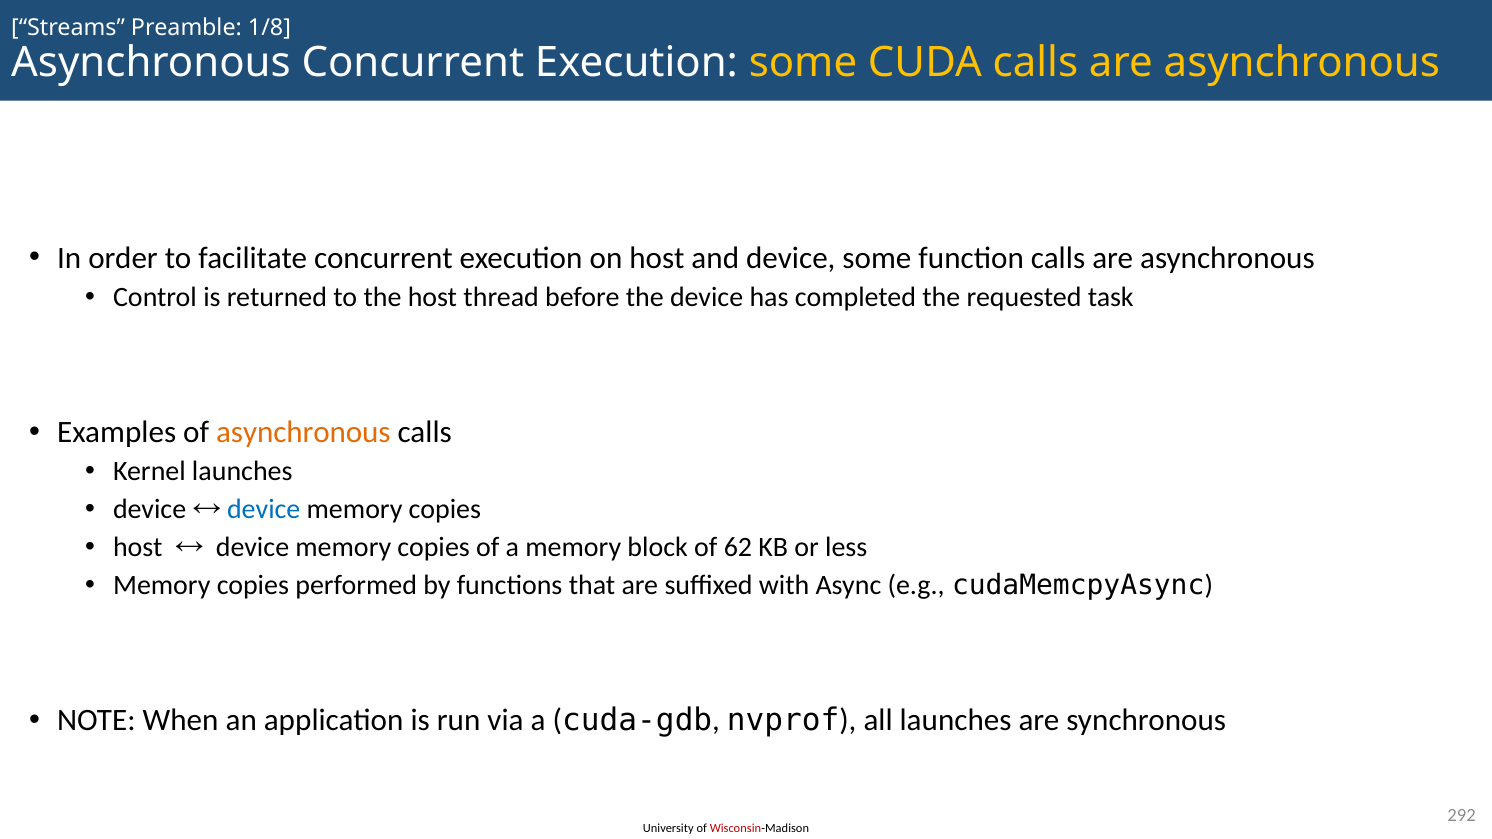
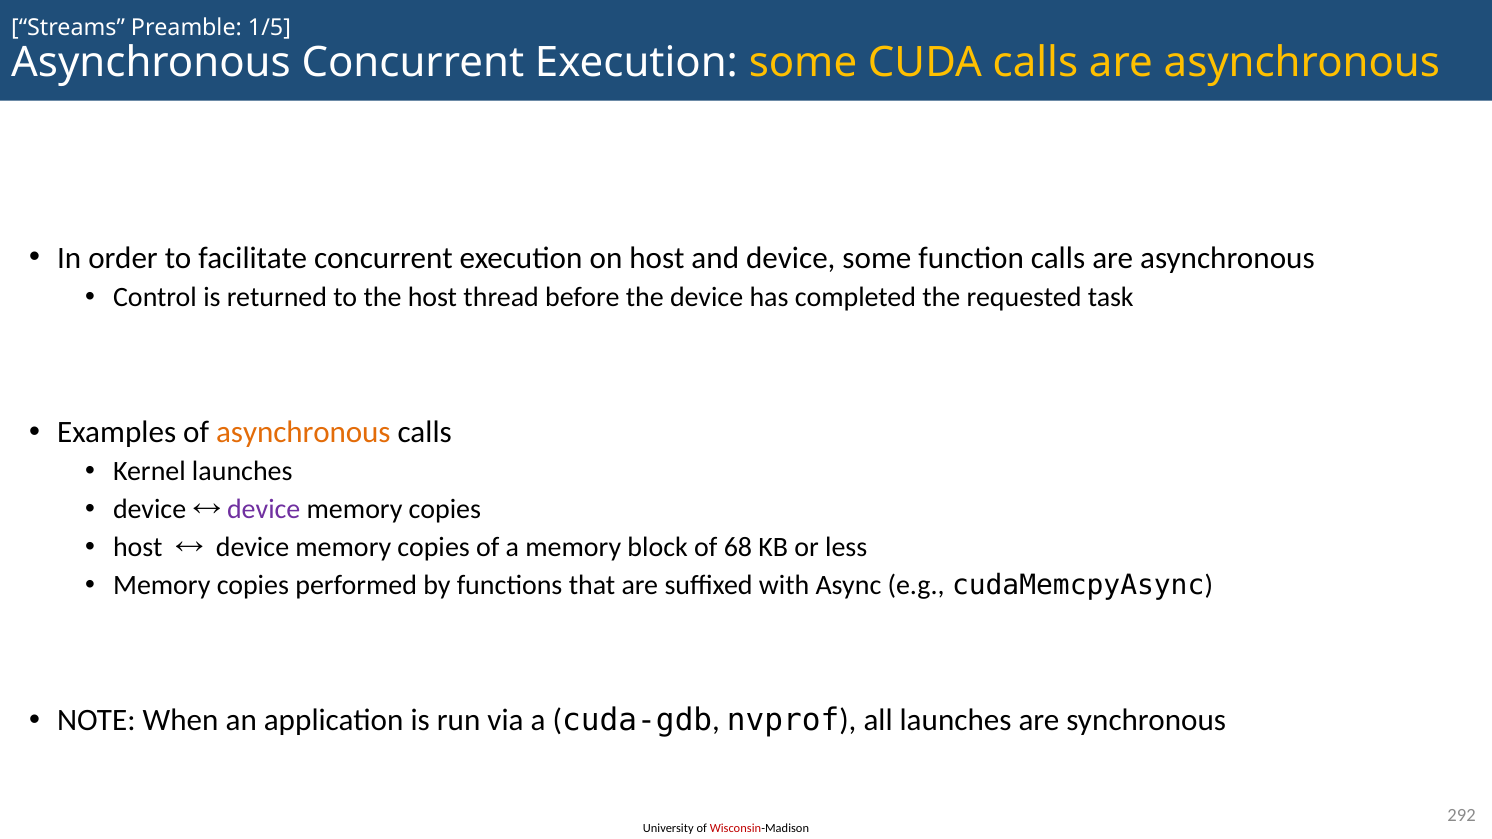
1/8: 1/8 -> 1/5
device at (264, 510) colour: blue -> purple
62: 62 -> 68
